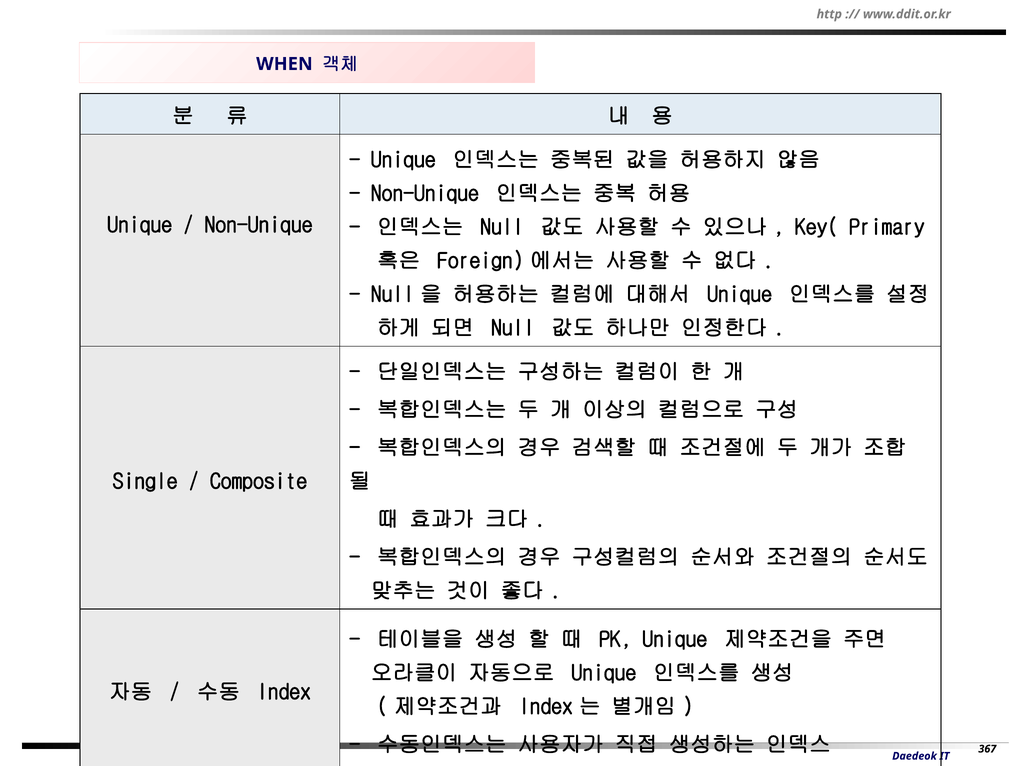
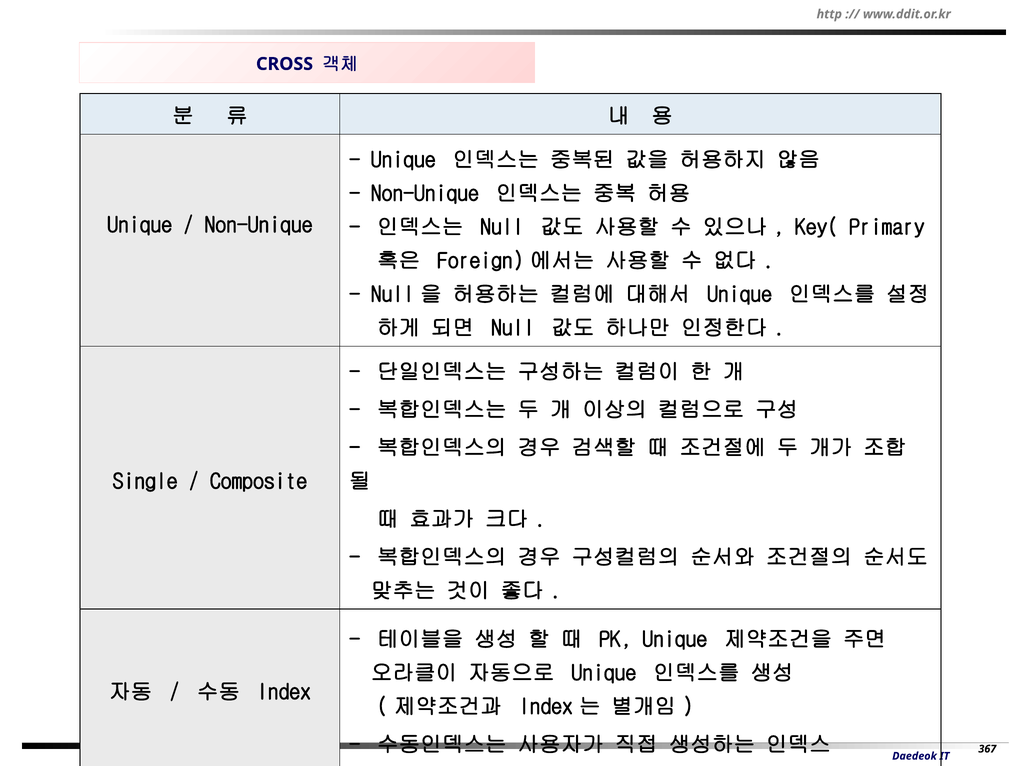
WHEN: WHEN -> CROSS
